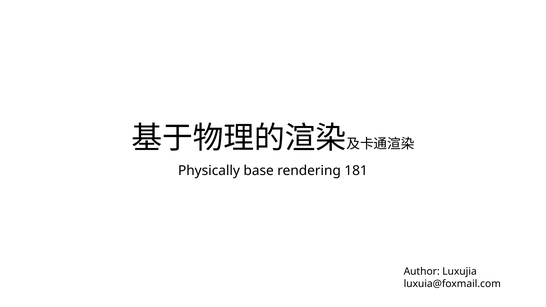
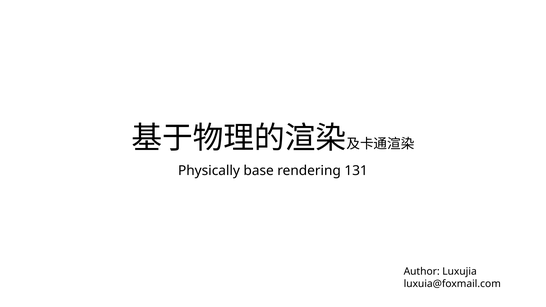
181: 181 -> 131
